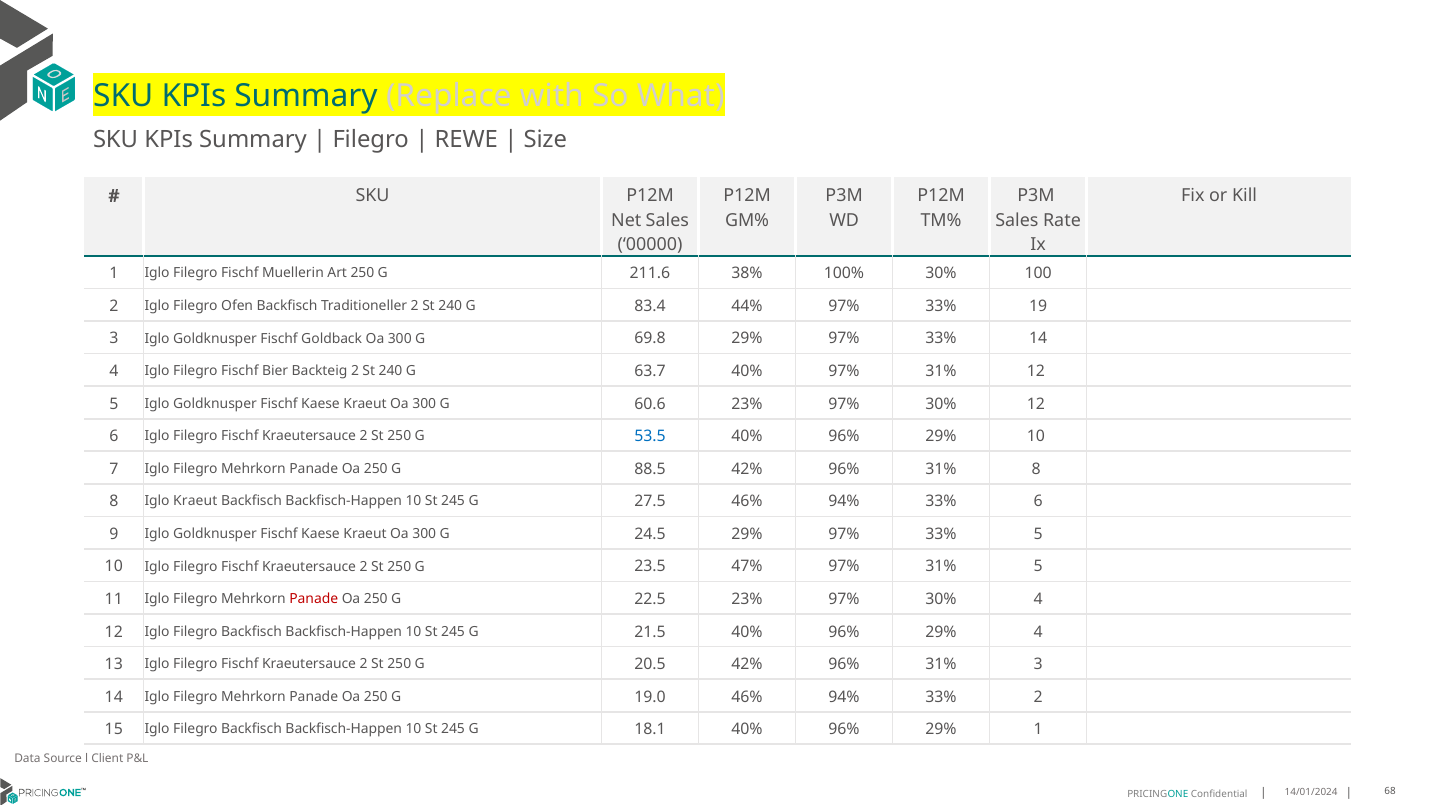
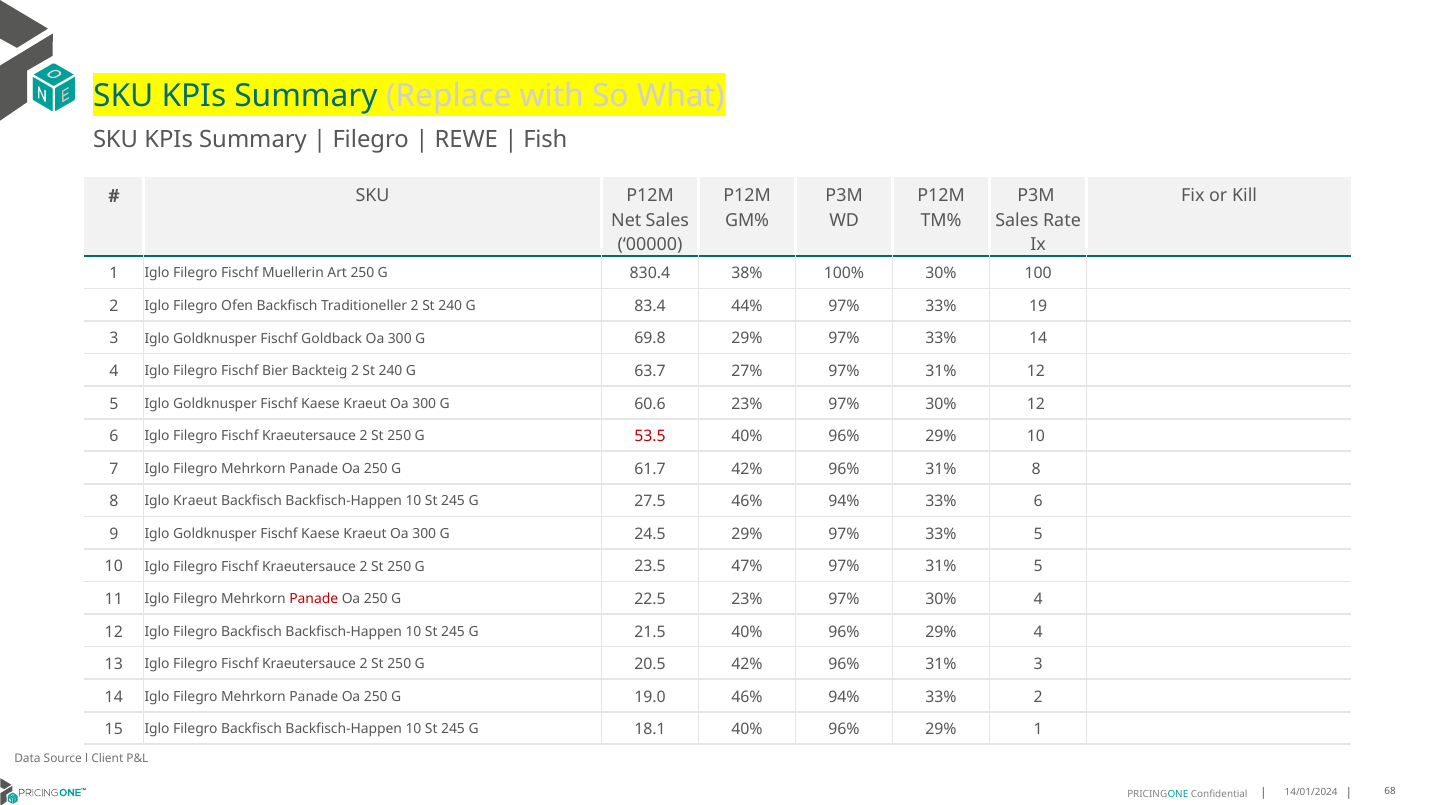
Size: Size -> Fish
211.6: 211.6 -> 830.4
63.7 40%: 40% -> 27%
53.5 colour: blue -> red
88.5: 88.5 -> 61.7
